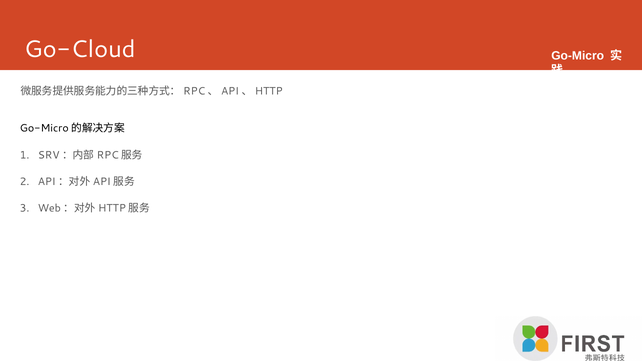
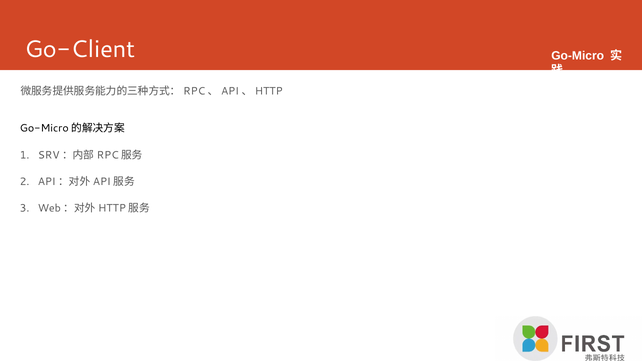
Go-Cloud: Go-Cloud -> Go-Client
